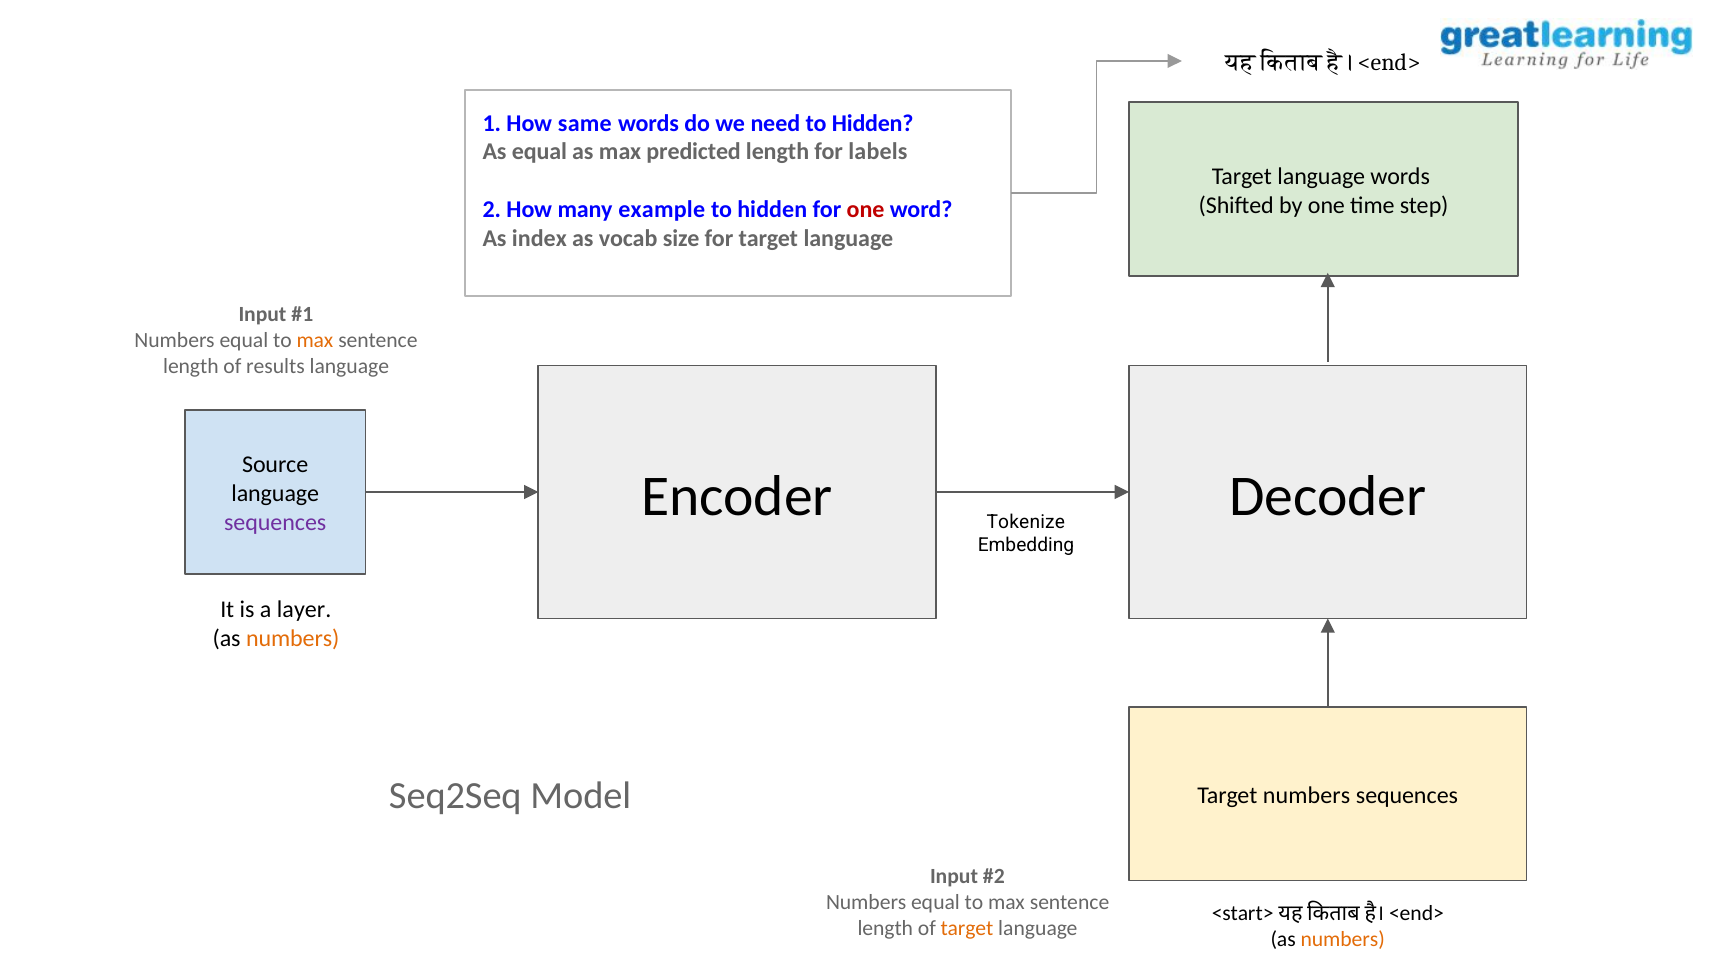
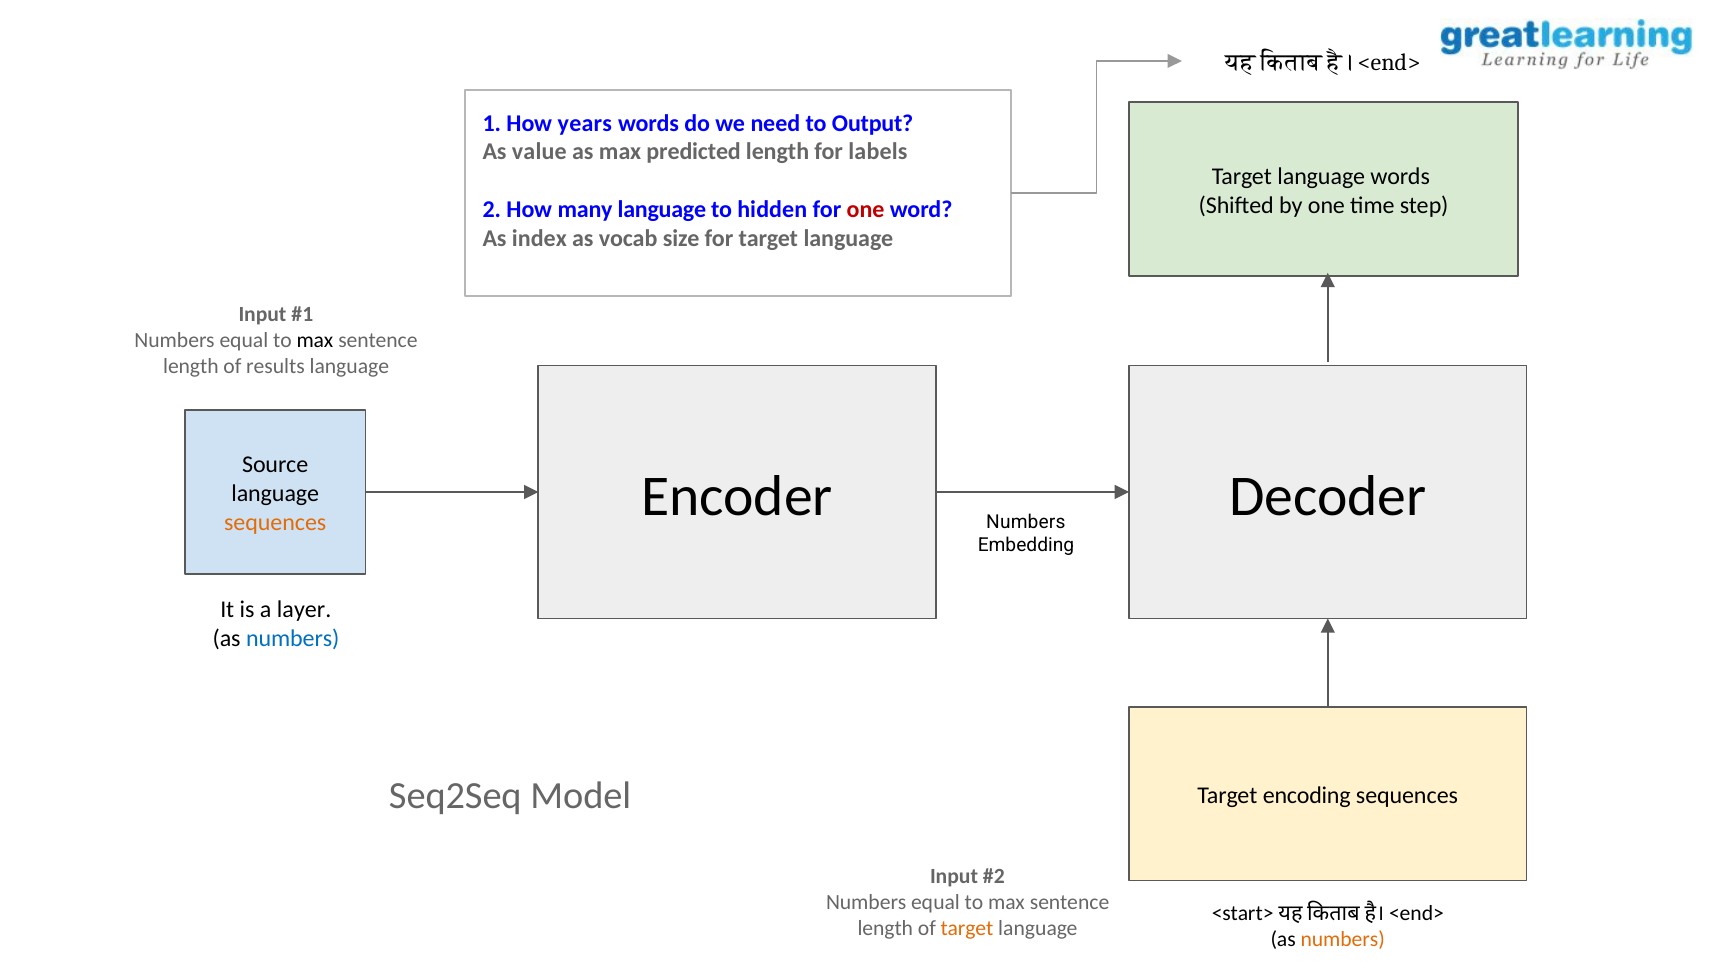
same: same -> years
need to Hidden: Hidden -> Output
As equal: equal -> value
many example: example -> language
max at (315, 340) colour: orange -> black
sequences at (275, 523) colour: purple -> orange
Tokenize at (1026, 522): Tokenize -> Numbers
numbers at (293, 639) colour: orange -> blue
Target numbers: numbers -> encoding
